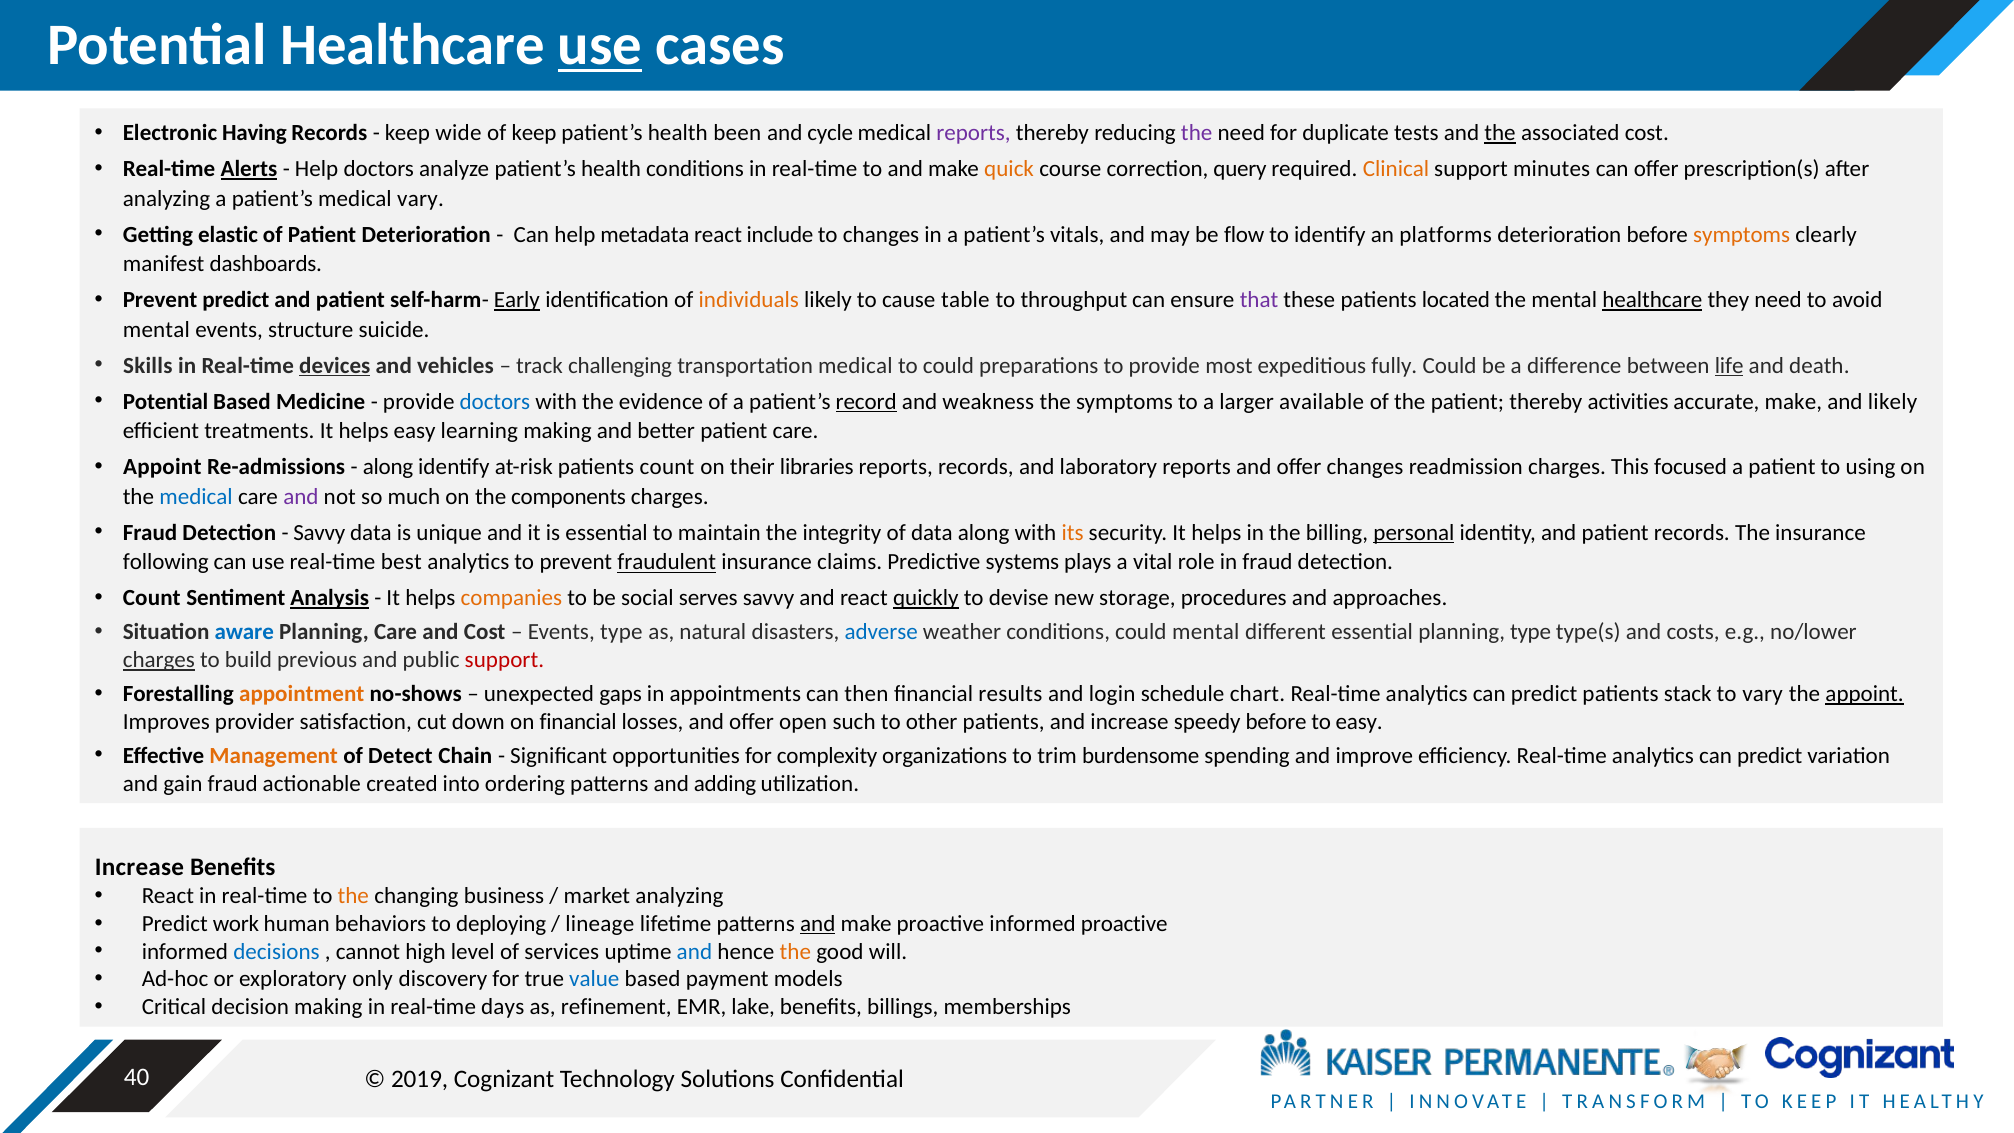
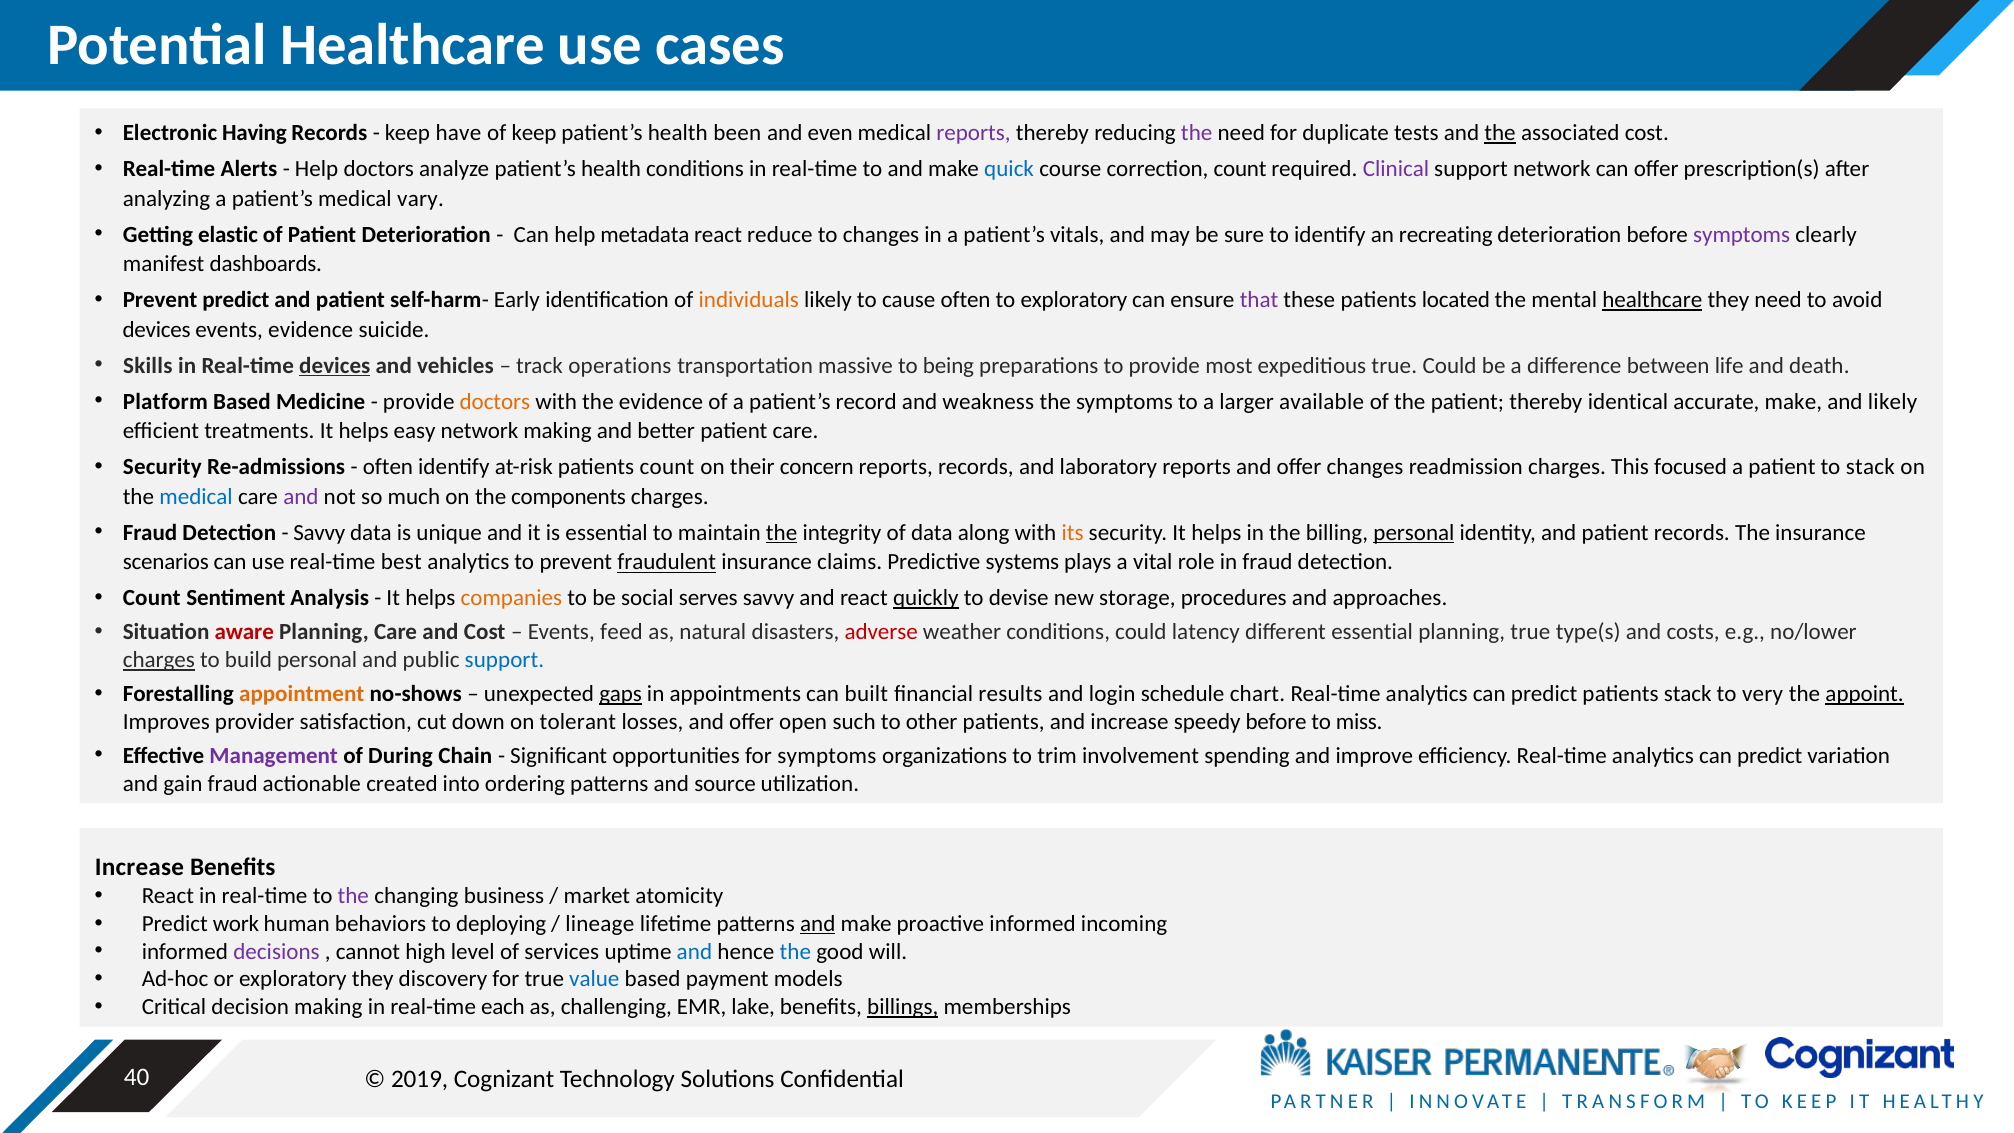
use at (600, 45) underline: present -> none
wide: wide -> have
cycle: cycle -> even
Alerts underline: present -> none
quick colour: orange -> blue
correction query: query -> count
Clinical colour: orange -> purple
support minutes: minutes -> network
include: include -> reduce
flow: flow -> sure
platforms: platforms -> recreating
symptoms at (1742, 235) colour: orange -> purple
Early underline: present -> none
cause table: table -> often
to throughput: throughput -> exploratory
mental at (156, 330): mental -> devices
events structure: structure -> evidence
challenging: challenging -> operations
transportation medical: medical -> massive
to could: could -> being
expeditious fully: fully -> true
life underline: present -> none
Potential at (166, 402): Potential -> Platform
doctors at (495, 402) colour: blue -> orange
record underline: present -> none
activities: activities -> identical
easy learning: learning -> network
Appoint at (162, 467): Appoint -> Security
along at (388, 467): along -> often
libraries: libraries -> concern
to using: using -> stack
the at (782, 533) underline: none -> present
following: following -> scenarios
Analysis underline: present -> none
aware colour: blue -> red
Events type: type -> feed
adverse colour: blue -> red
could mental: mental -> latency
planning type: type -> true
build previous: previous -> personal
support at (504, 660) colour: red -> blue
gaps underline: none -> present
then: then -> built
to vary: vary -> very
on financial: financial -> tolerant
to easy: easy -> miss
Management colour: orange -> purple
Detect: Detect -> During
for complexity: complexity -> symptoms
burdensome: burdensome -> involvement
adding: adding -> source
the at (353, 896) colour: orange -> purple
market analyzing: analyzing -> atomicity
informed proactive: proactive -> incoming
decisions colour: blue -> purple
the at (795, 951) colour: orange -> blue
exploratory only: only -> they
days: days -> each
refinement: refinement -> challenging
billings underline: none -> present
